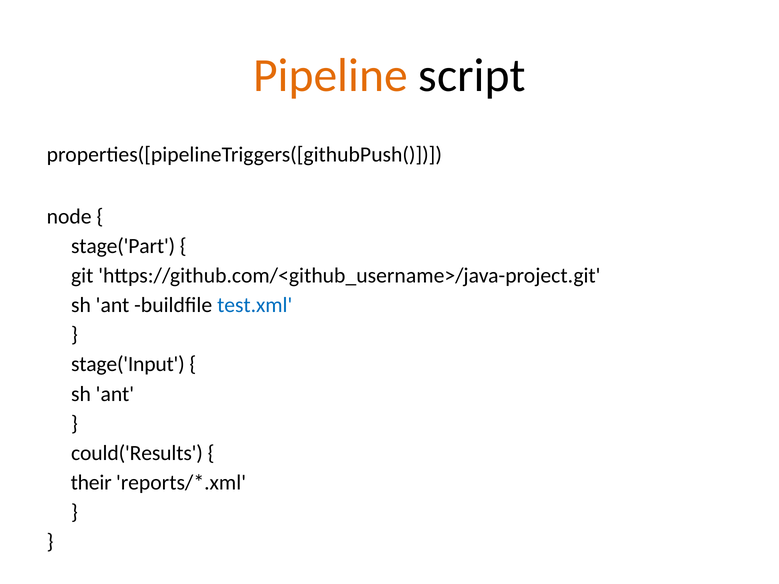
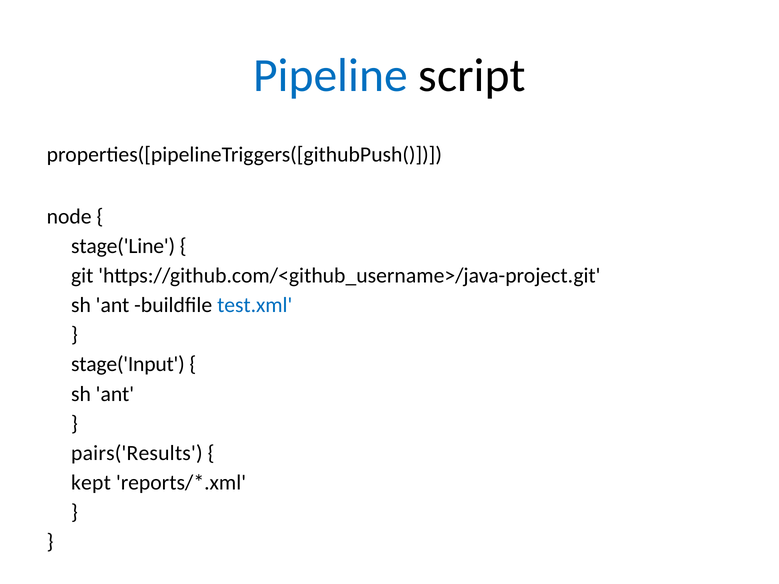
Pipeline colour: orange -> blue
stage('Part: stage('Part -> stage('Line
could('Results: could('Results -> pairs('Results
their: their -> kept
